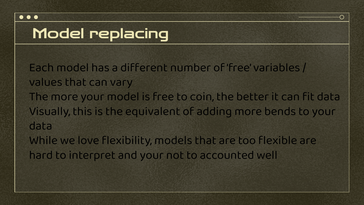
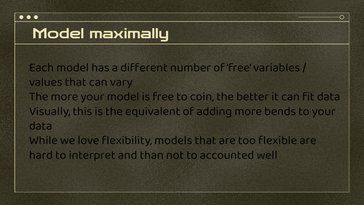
replacing: replacing -> maximally
and your: your -> than
